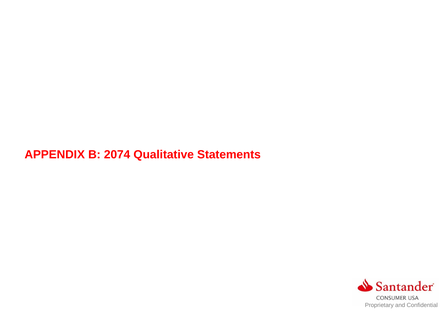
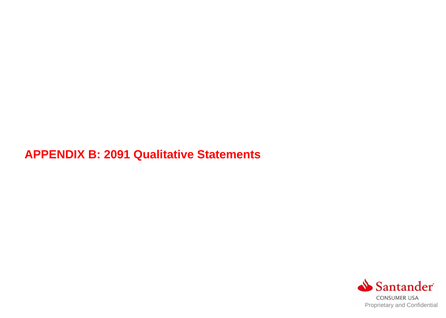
2074: 2074 -> 2091
